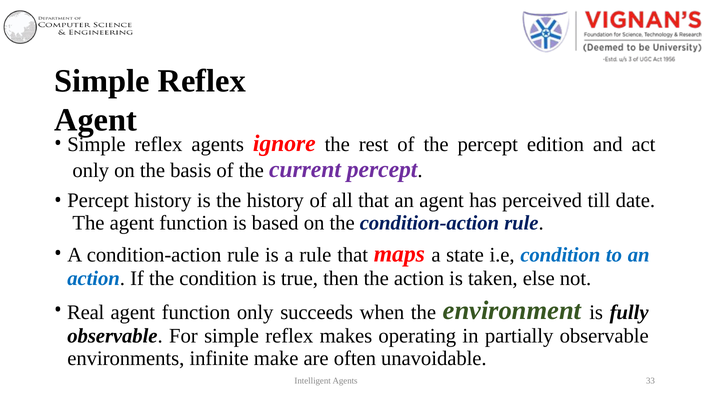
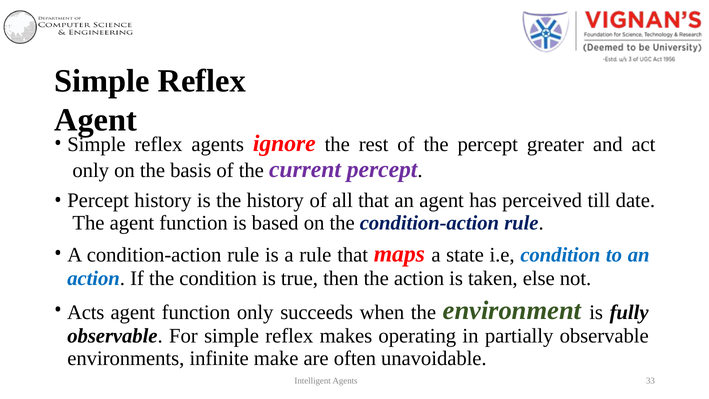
edition: edition -> greater
Real: Real -> Acts
